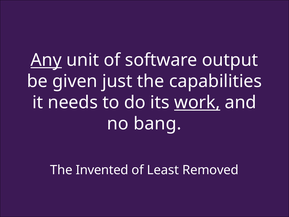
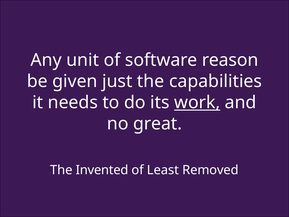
Any underline: present -> none
output: output -> reason
bang: bang -> great
